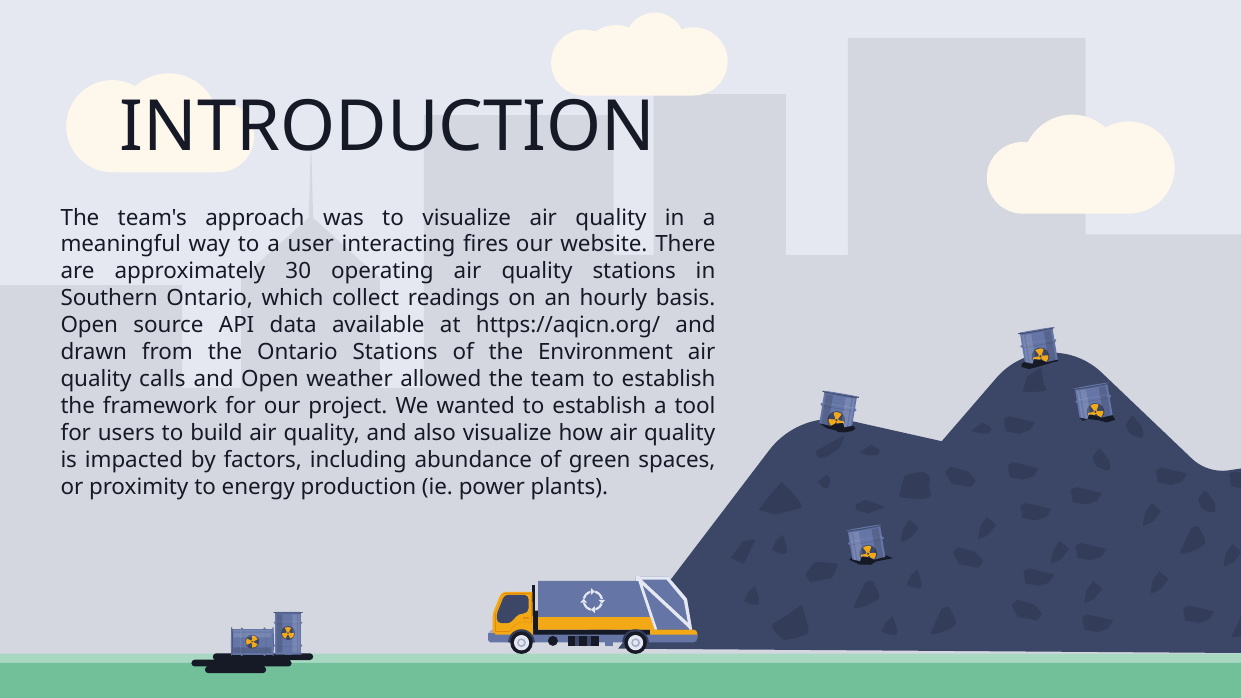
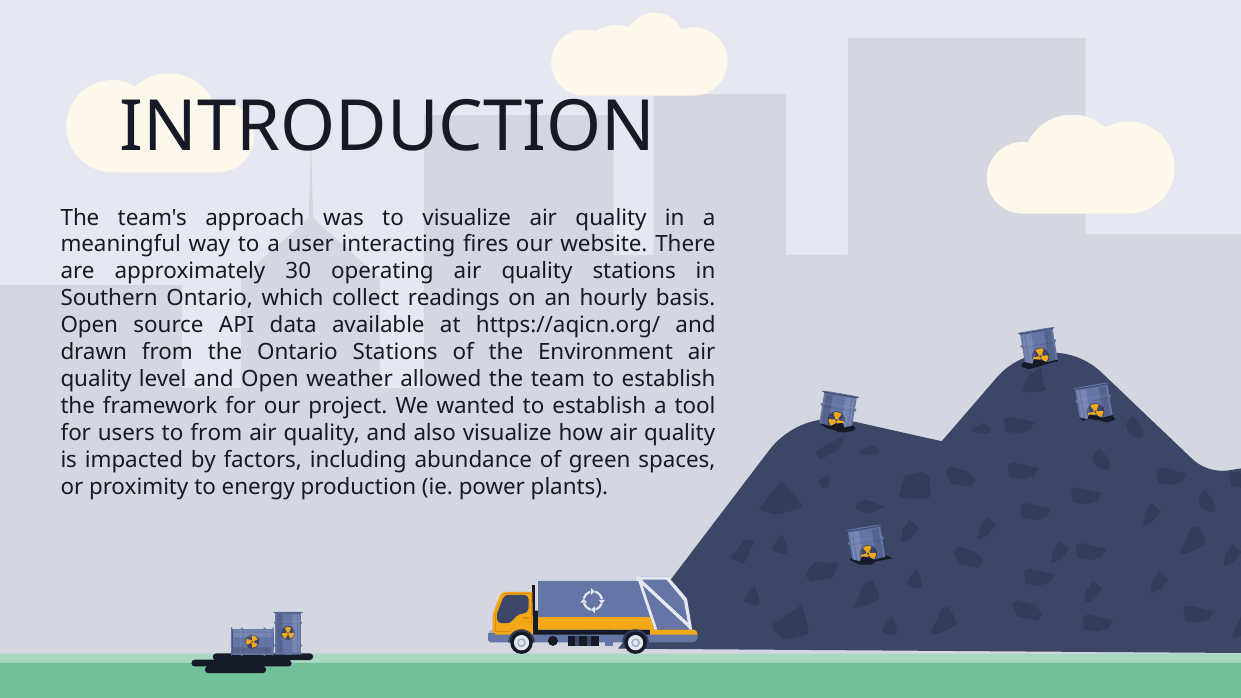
calls: calls -> level
to build: build -> from
